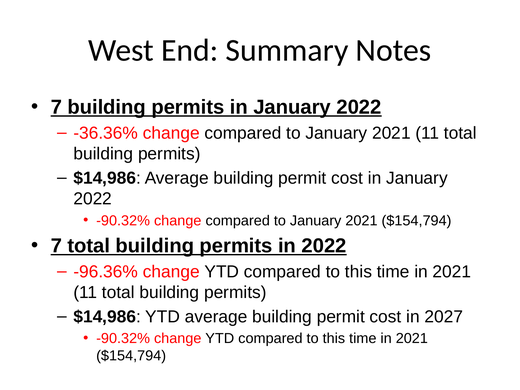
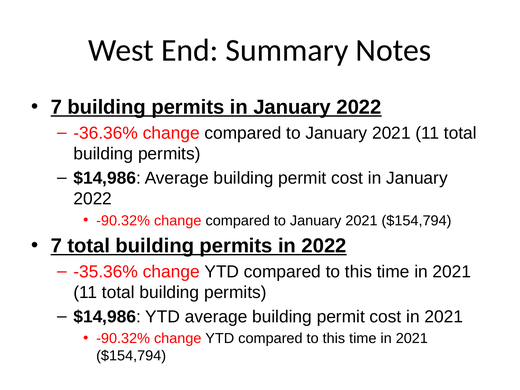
-96.36%: -96.36% -> -35.36%
cost in 2027: 2027 -> 2021
